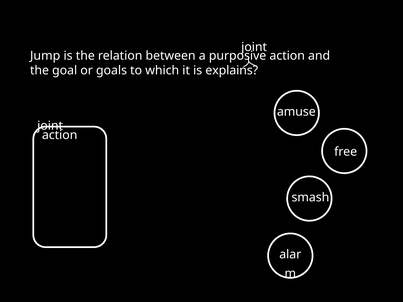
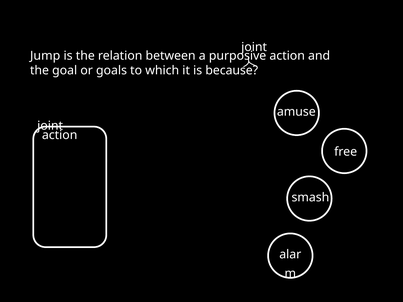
explains: explains -> because
